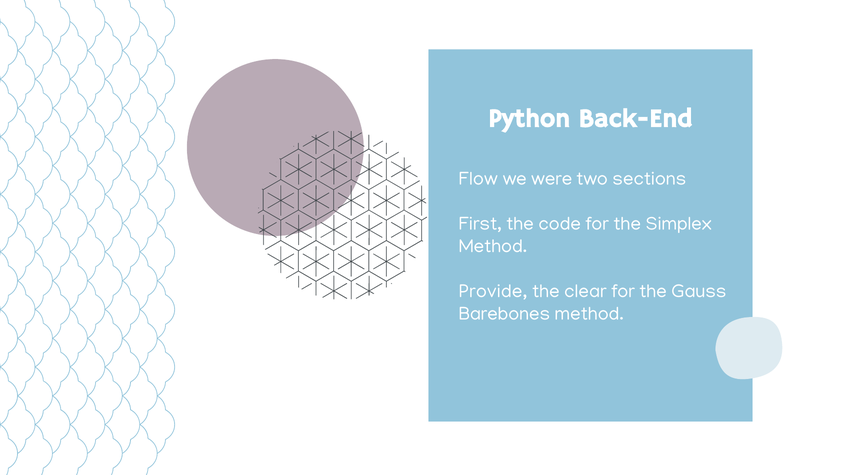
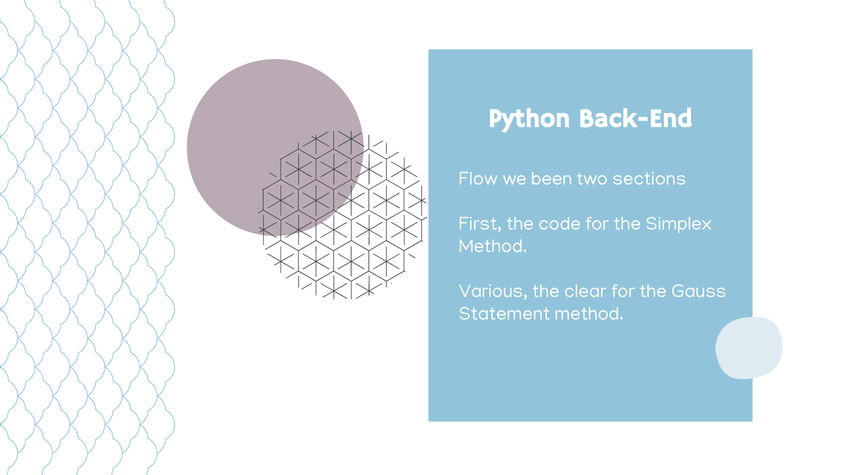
were: were -> been
Provide: Provide -> Various
Barebones: Barebones -> Statement
